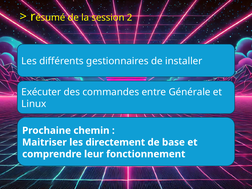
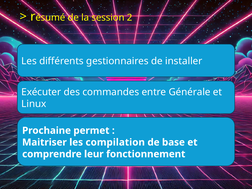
chemin: chemin -> permet
directement: directement -> compilation
